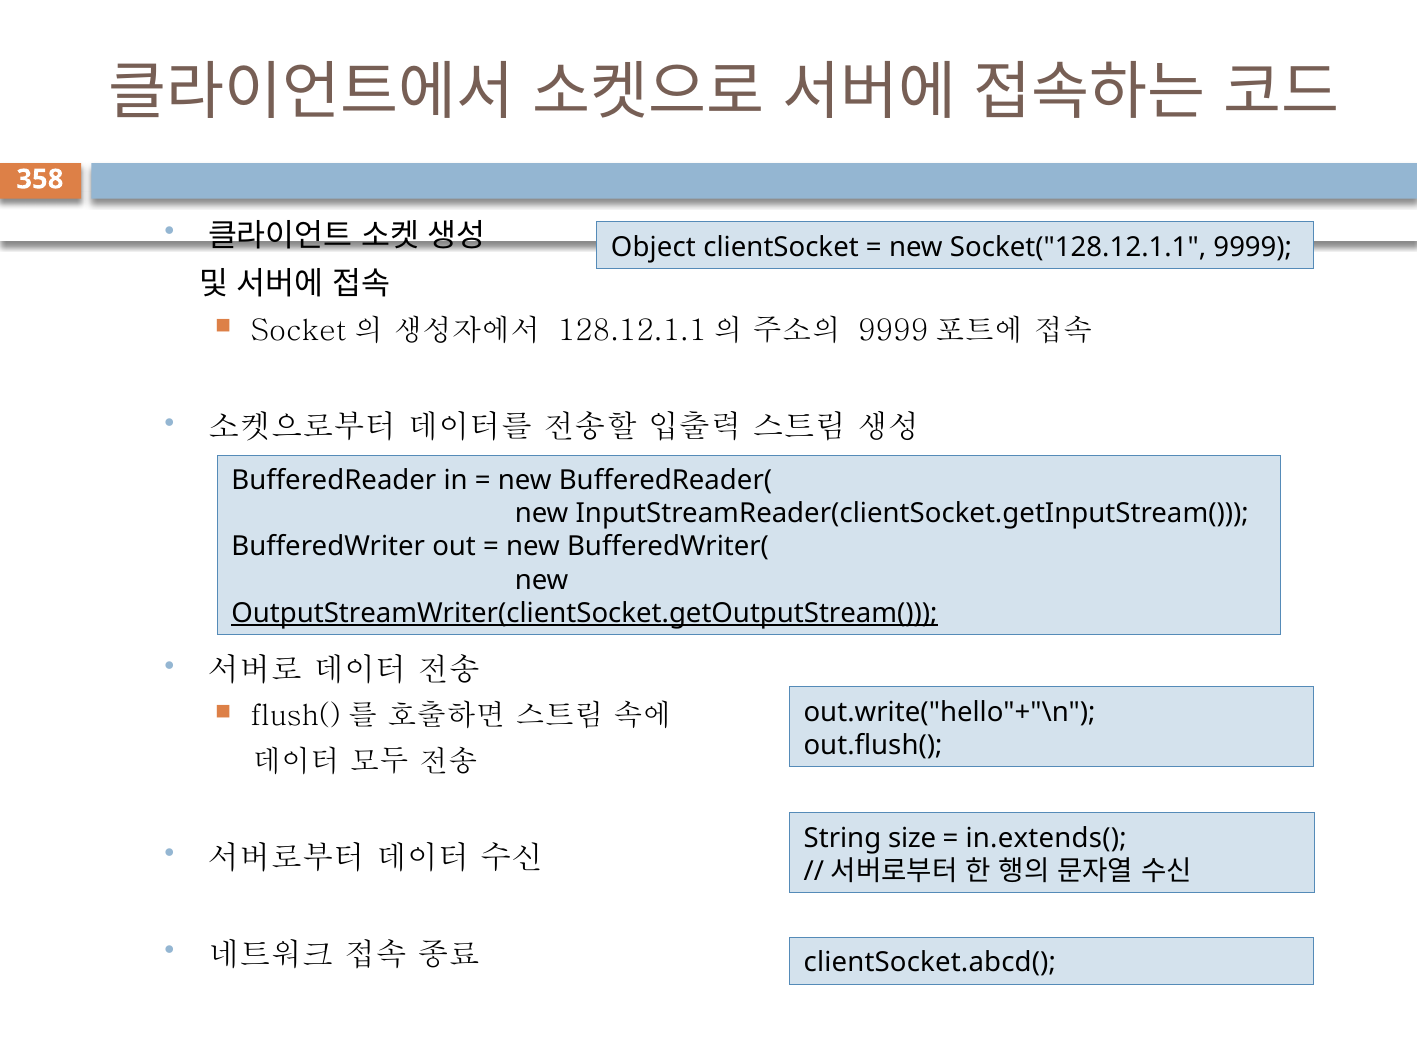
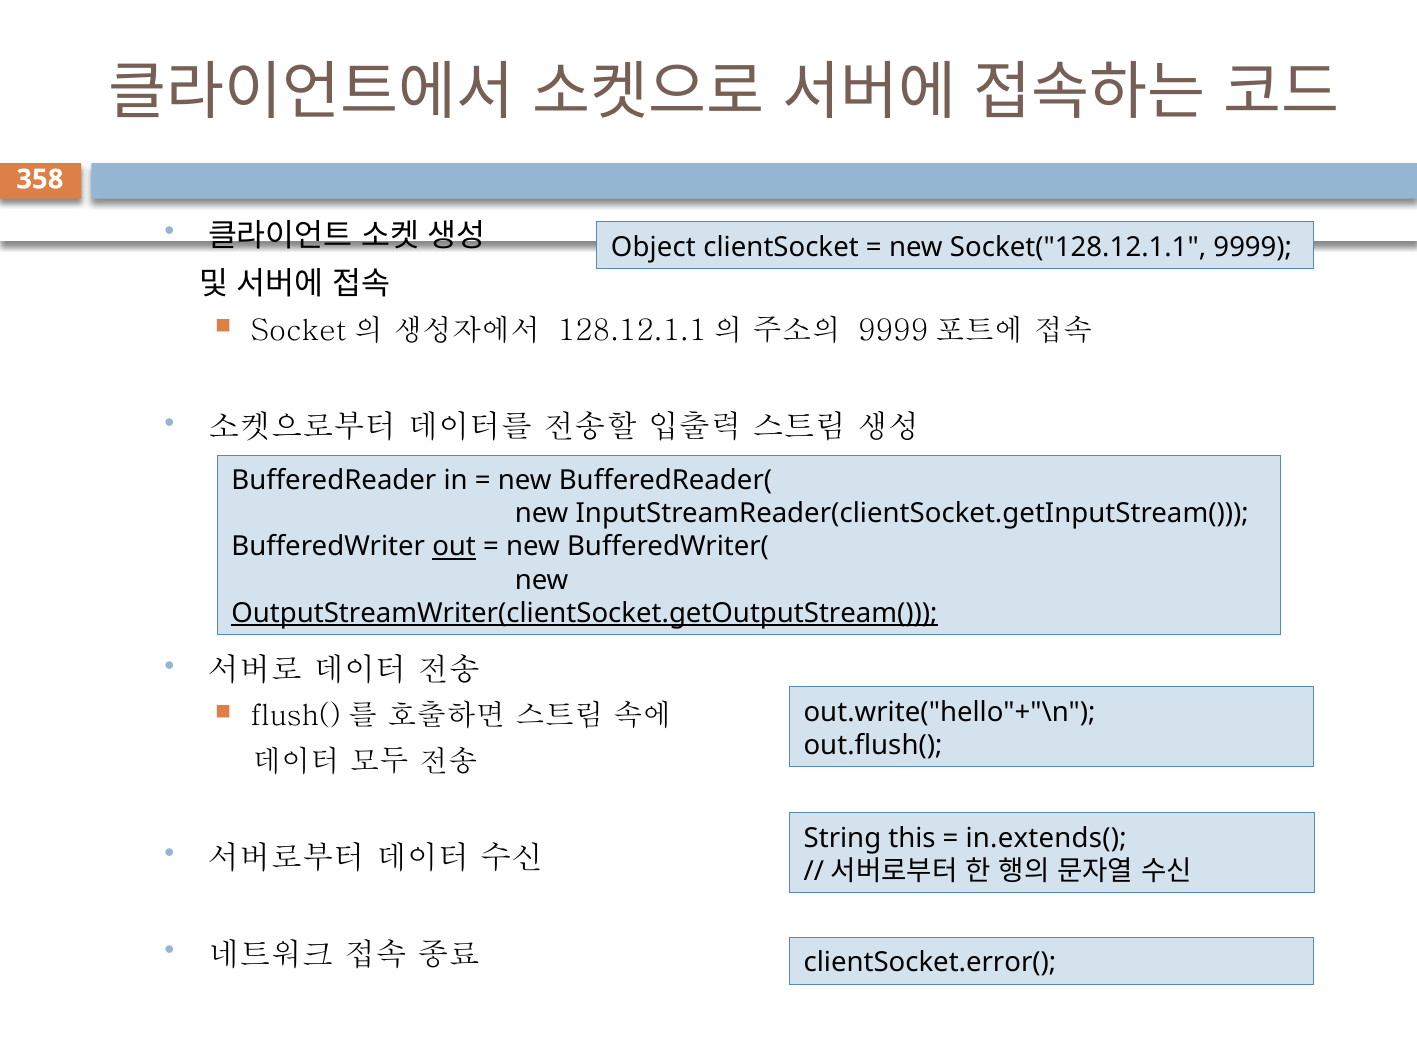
out underline: none -> present
size: size -> this
clientSocket.abcd(: clientSocket.abcd( -> clientSocket.error(
